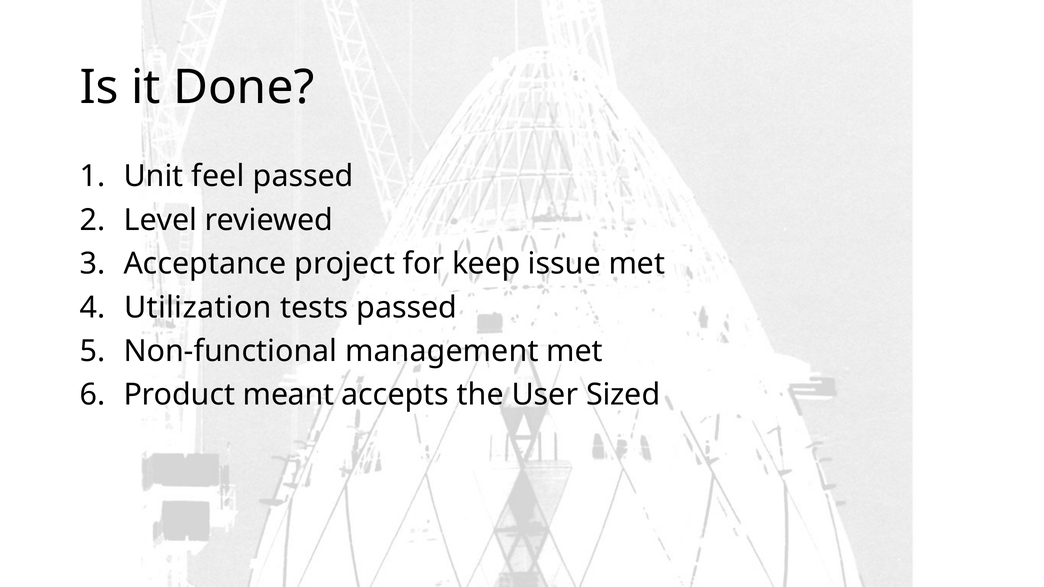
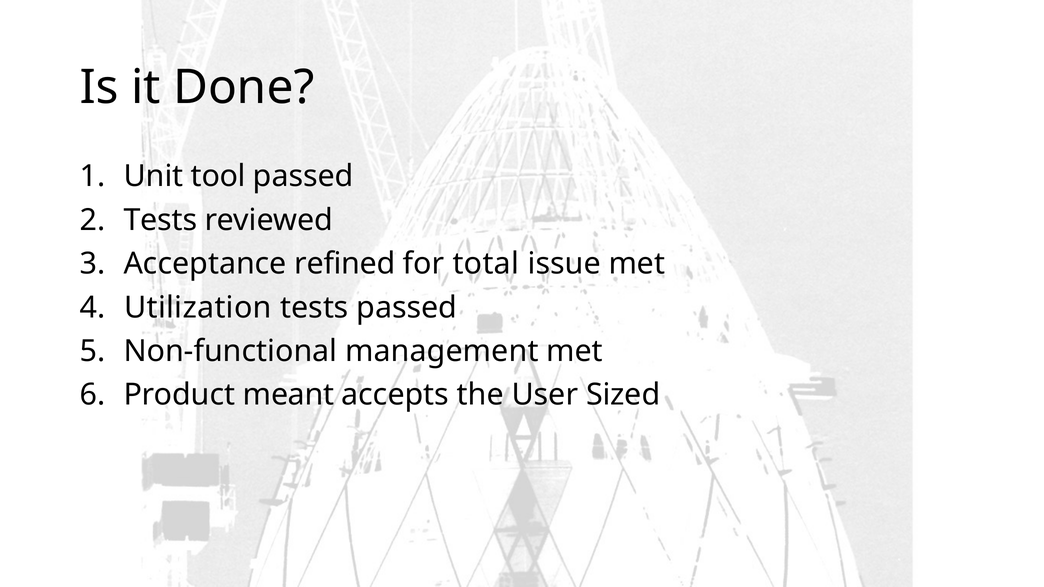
feel: feel -> tool
Level at (160, 220): Level -> Tests
project: project -> refined
keep: keep -> total
